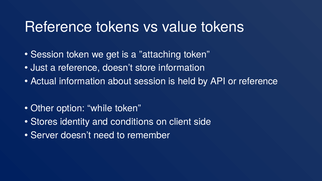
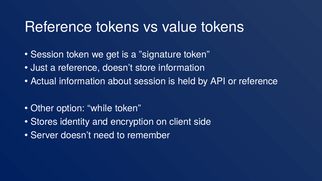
”attaching: ”attaching -> ”signature
conditions: conditions -> encryption
